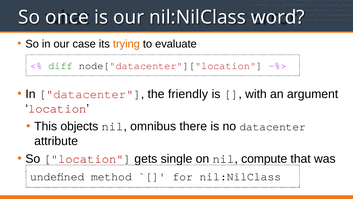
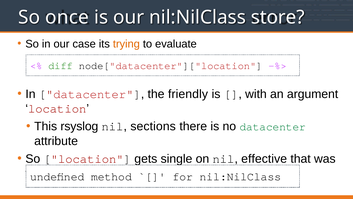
word: word -> store
objects: objects -> rsyslog
omnibus: omnibus -> sections
datacenter at (273, 127) colour: black -> green
compute: compute -> effective
